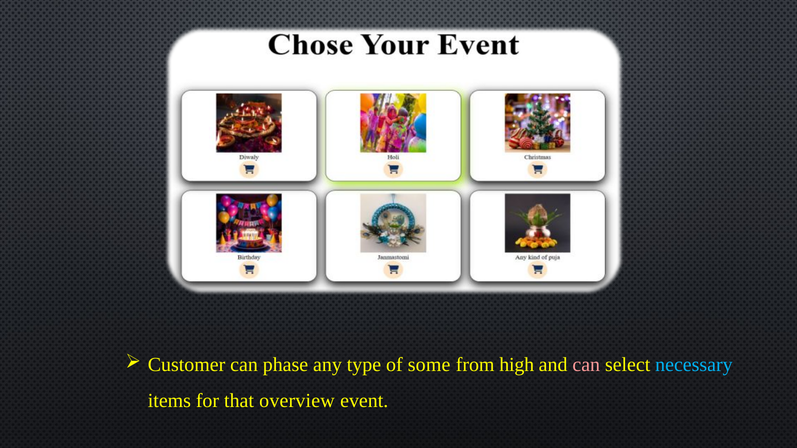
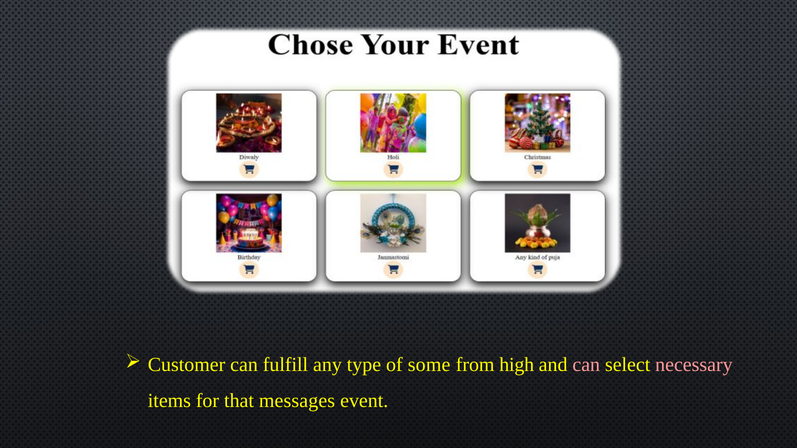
phase: phase -> fulfill
necessary colour: light blue -> pink
overview: overview -> messages
